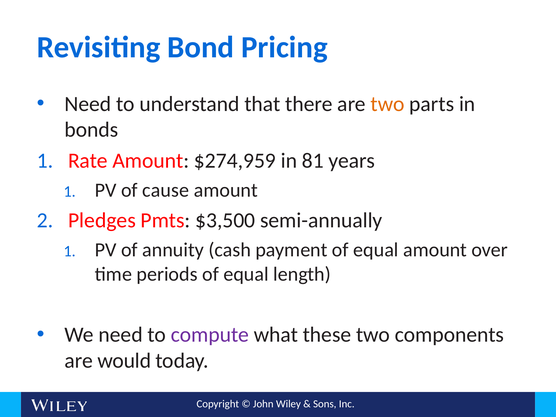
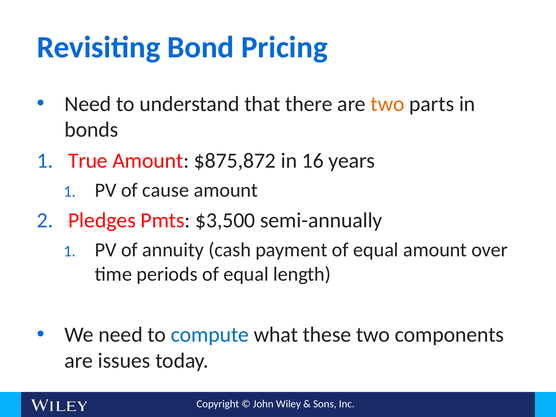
Rate: Rate -> True
$274,959: $274,959 -> $875,872
81: 81 -> 16
compute colour: purple -> blue
would: would -> issues
